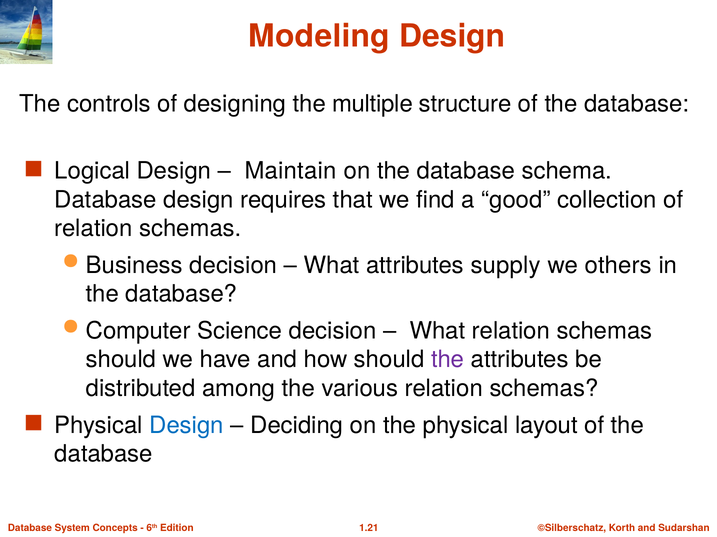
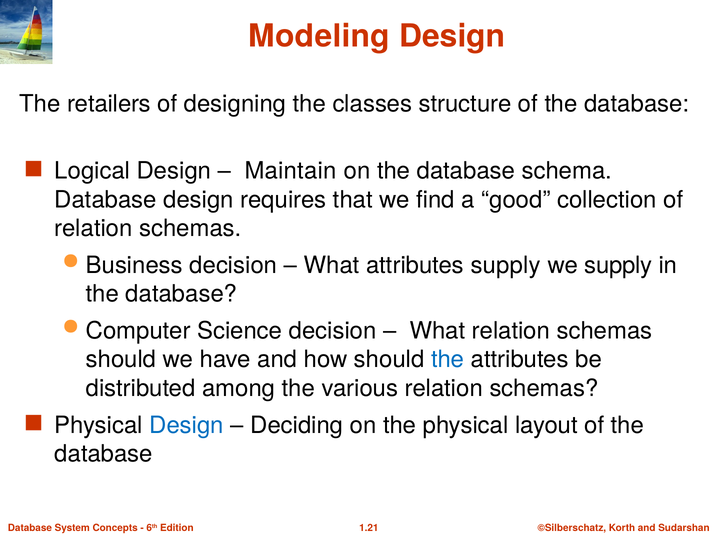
controls: controls -> retailers
multiple: multiple -> classes
we others: others -> supply
the at (448, 360) colour: purple -> blue
